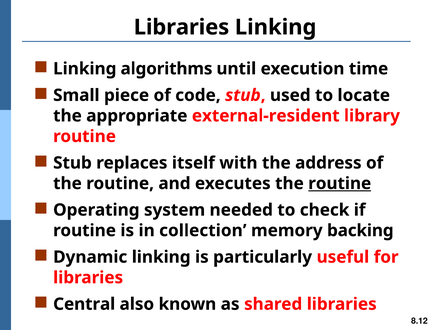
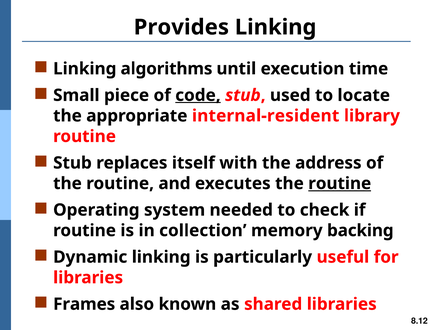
Libraries at (181, 27): Libraries -> Provides
code underline: none -> present
external-resident: external-resident -> internal-resident
Central: Central -> Frames
